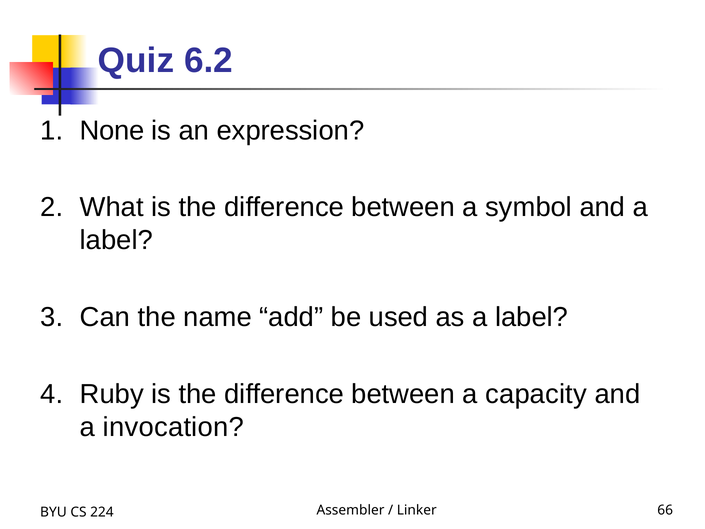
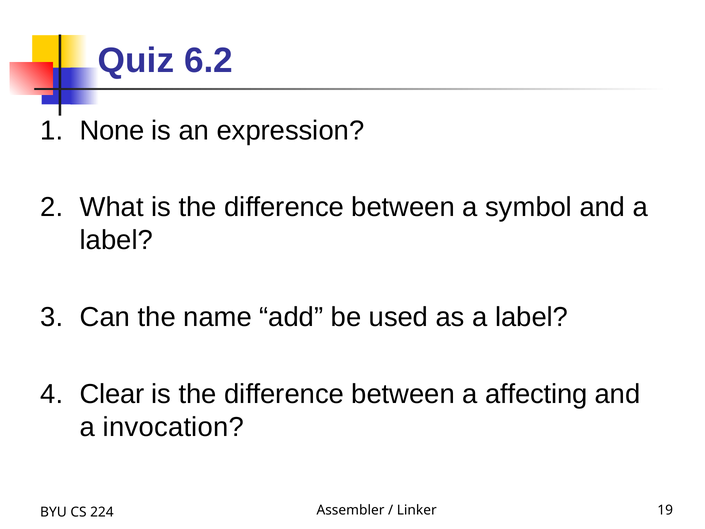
Ruby: Ruby -> Clear
capacity: capacity -> affecting
66: 66 -> 19
